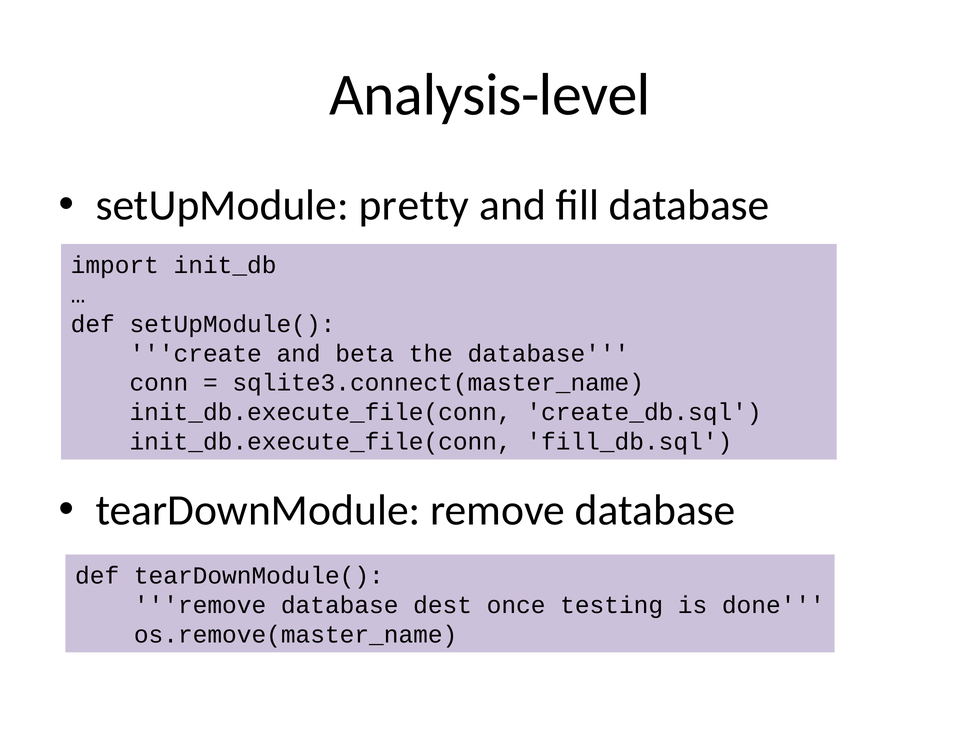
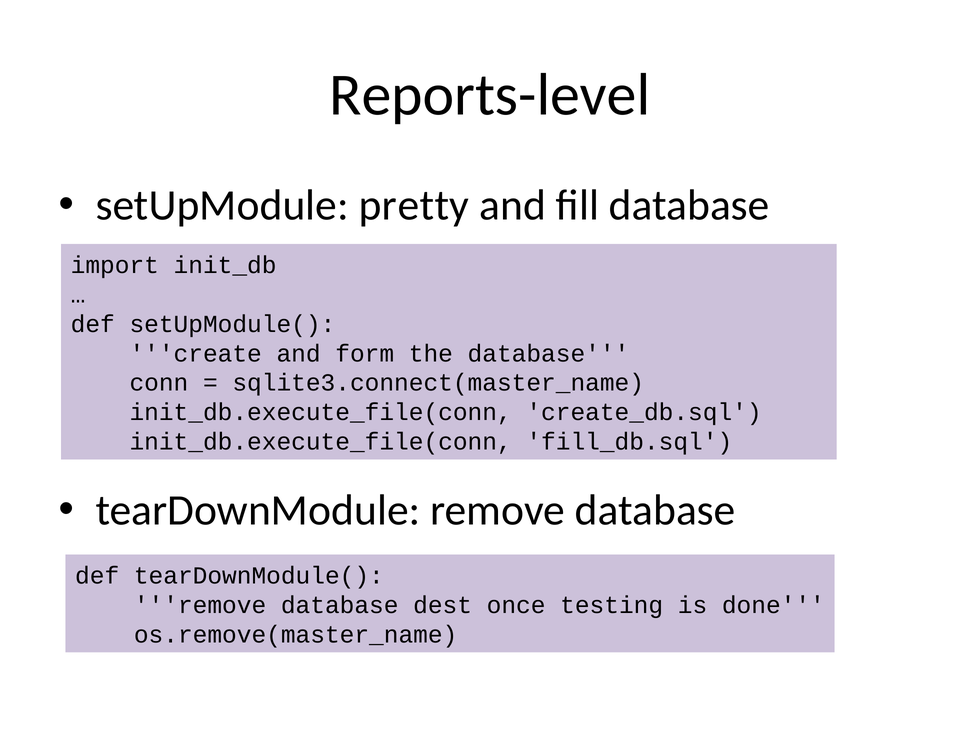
Analysis-level: Analysis-level -> Reports-level
beta: beta -> form
